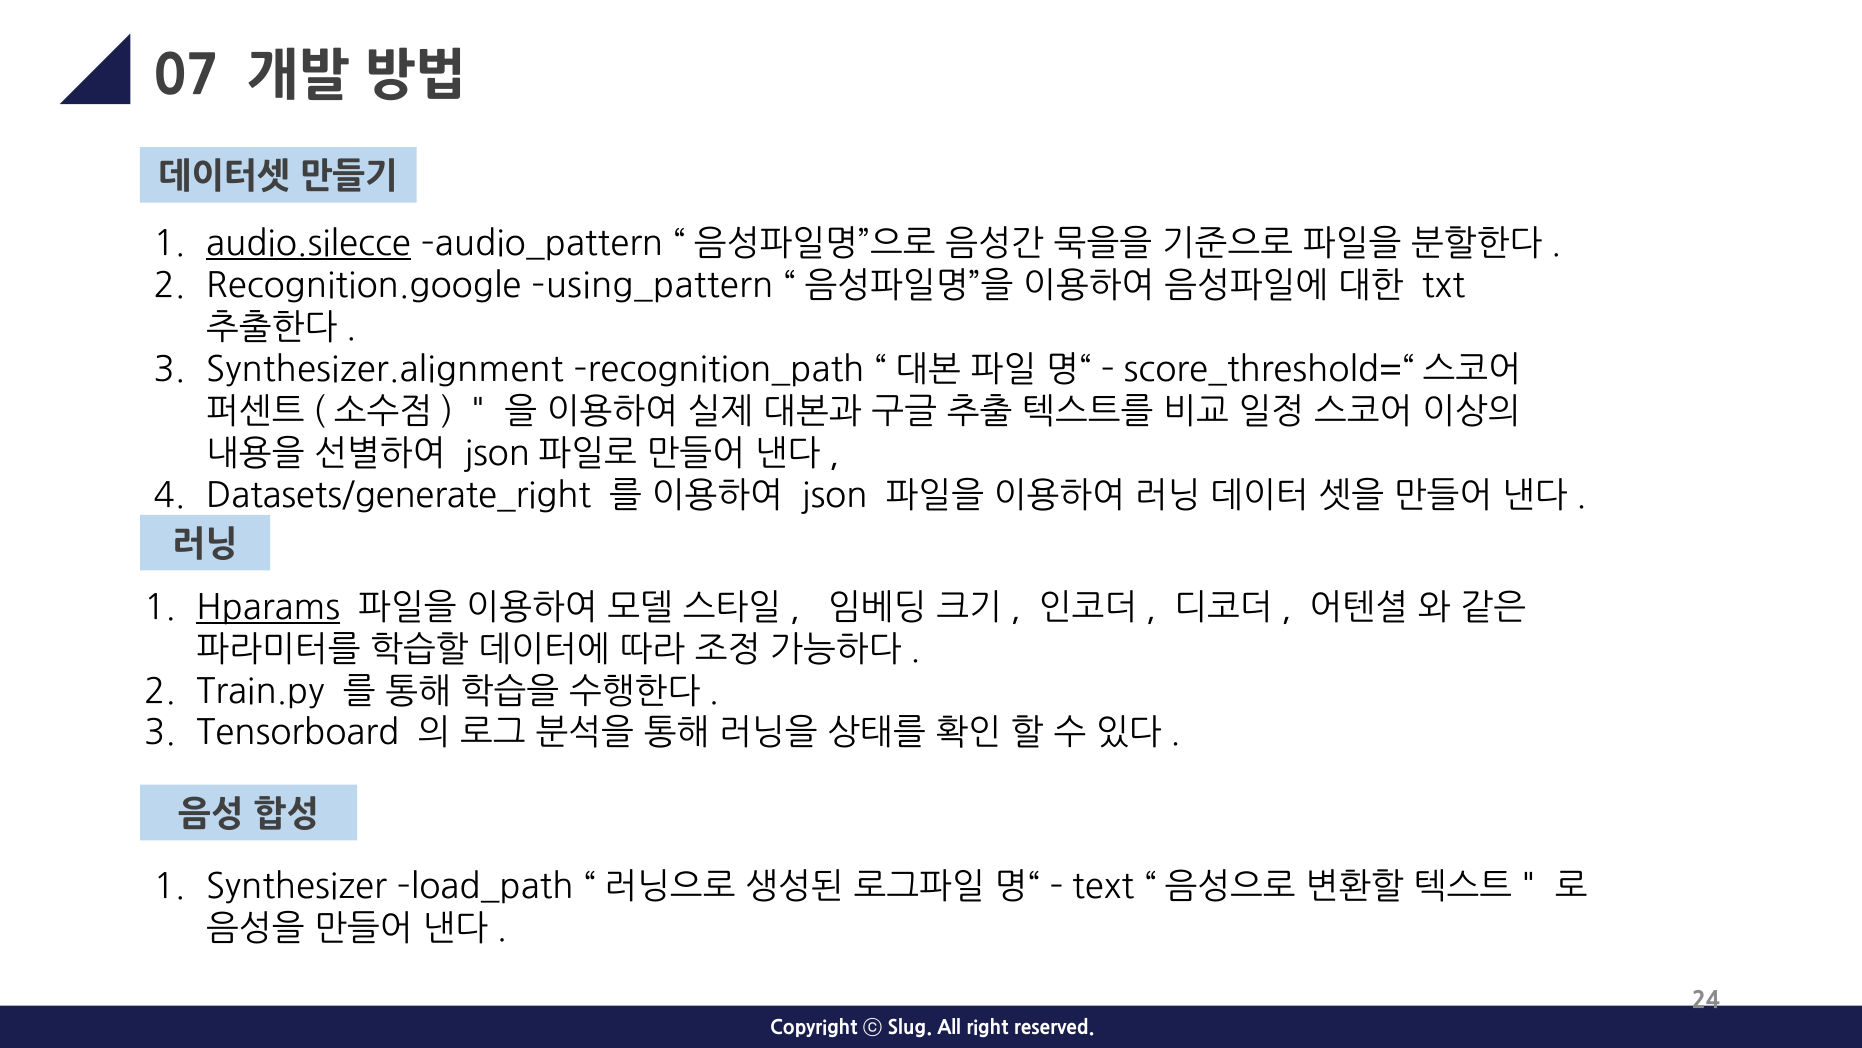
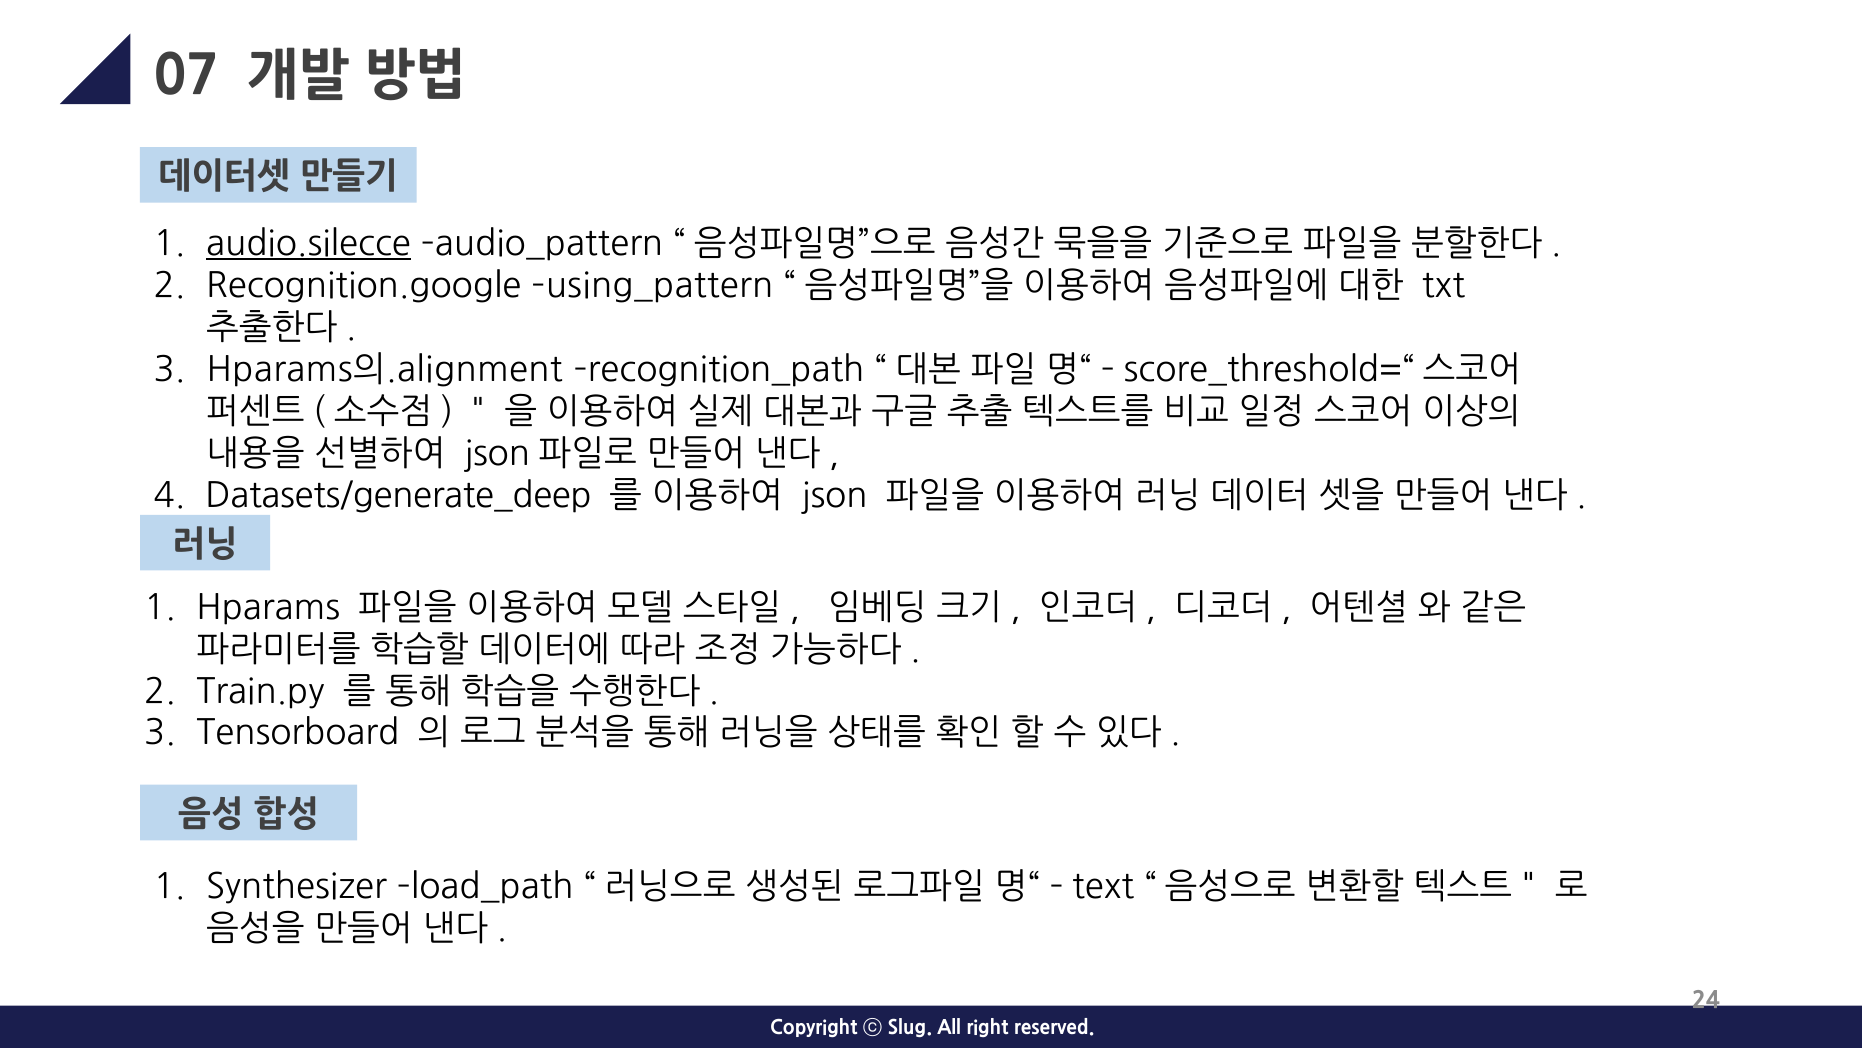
Synthesizer.alignment: Synthesizer.alignment -> Hparams의.alignment
Datasets/generate_right: Datasets/generate_right -> Datasets/generate_deep
Hparams underline: present -> none
